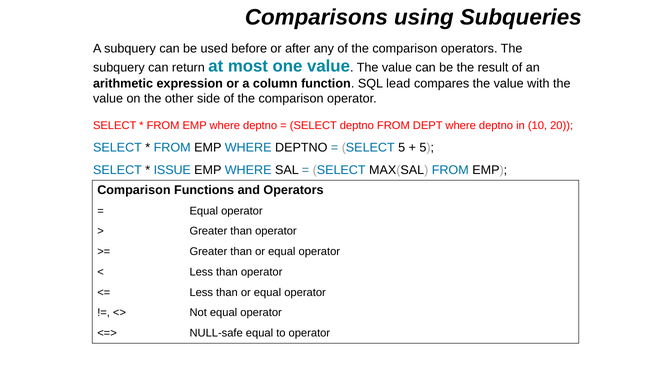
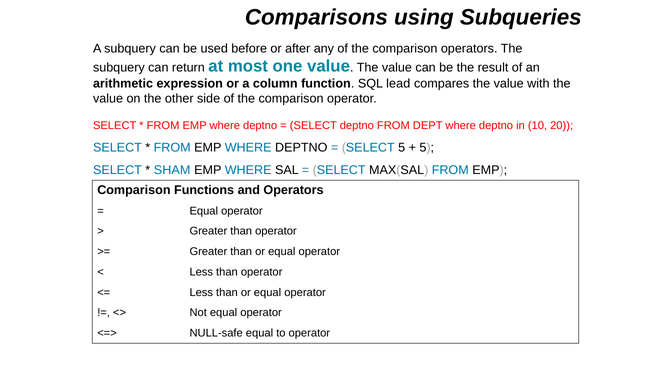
ISSUE: ISSUE -> SHAM
